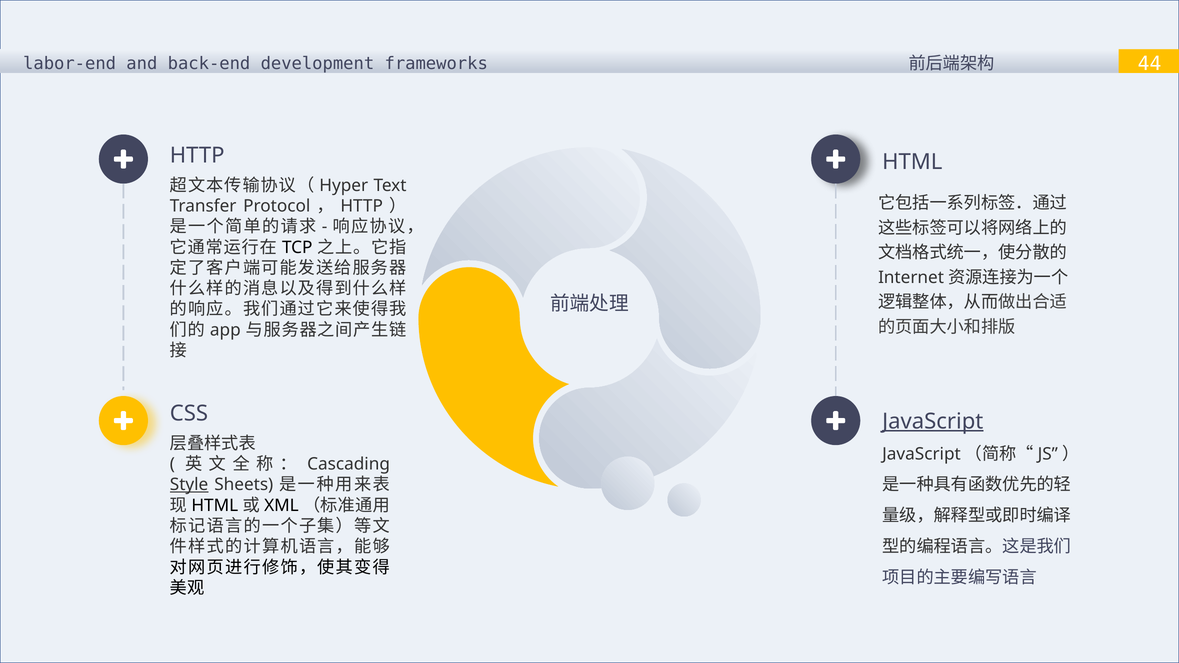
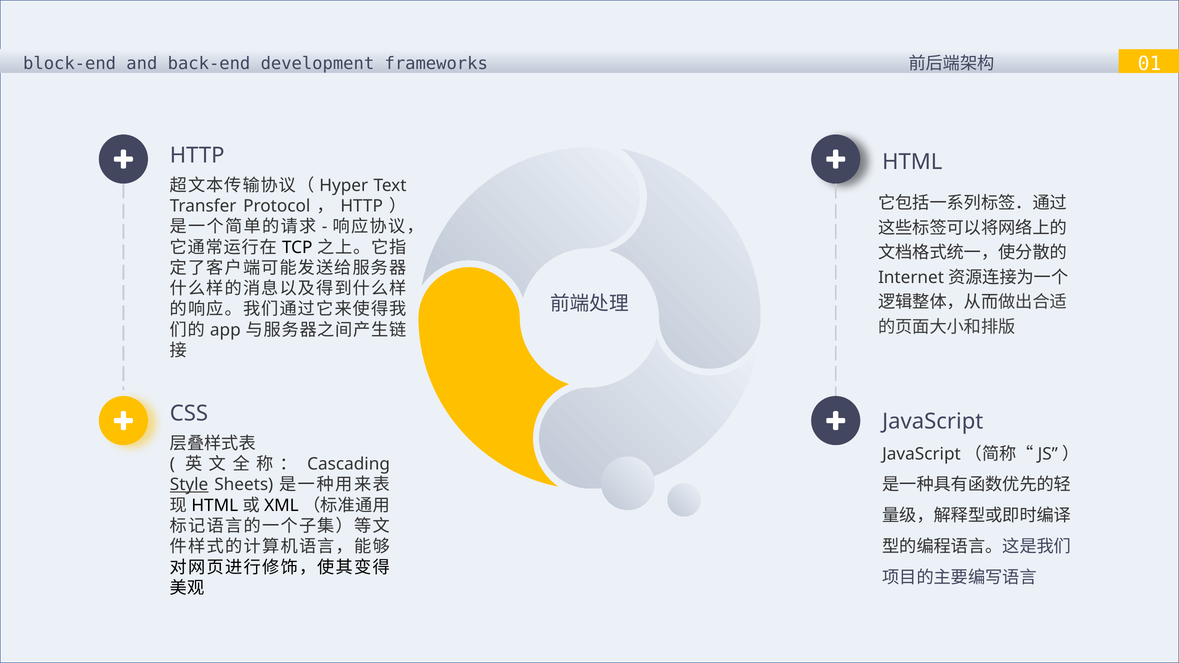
labor-end: labor-end -> block-end
44: 44 -> 01
JavaScript at (933, 421) underline: present -> none
